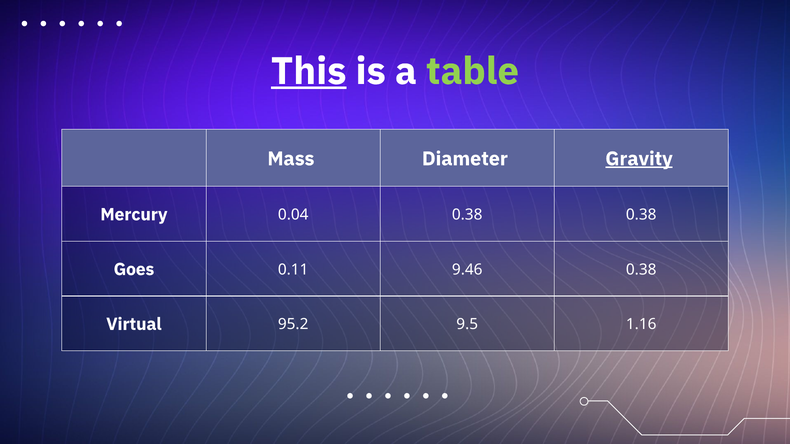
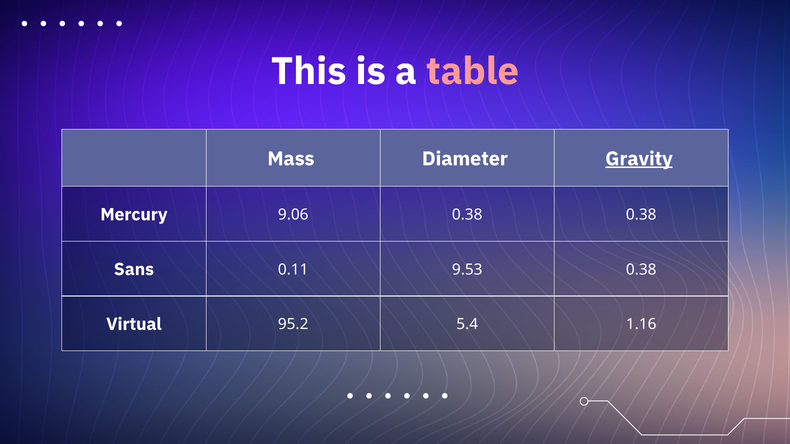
This underline: present -> none
table colour: light green -> pink
0.04: 0.04 -> 9.06
Goes: Goes -> Sans
9.46: 9.46 -> 9.53
9.5: 9.5 -> 5.4
